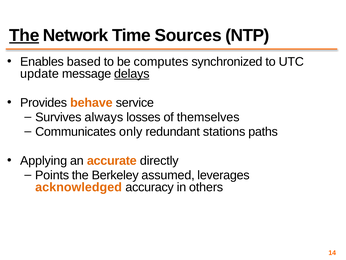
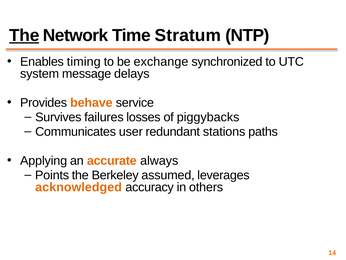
Sources: Sources -> Stratum
based: based -> timing
computes: computes -> exchange
update: update -> system
delays underline: present -> none
always: always -> failures
themselves: themselves -> piggybacks
only: only -> user
directly: directly -> always
